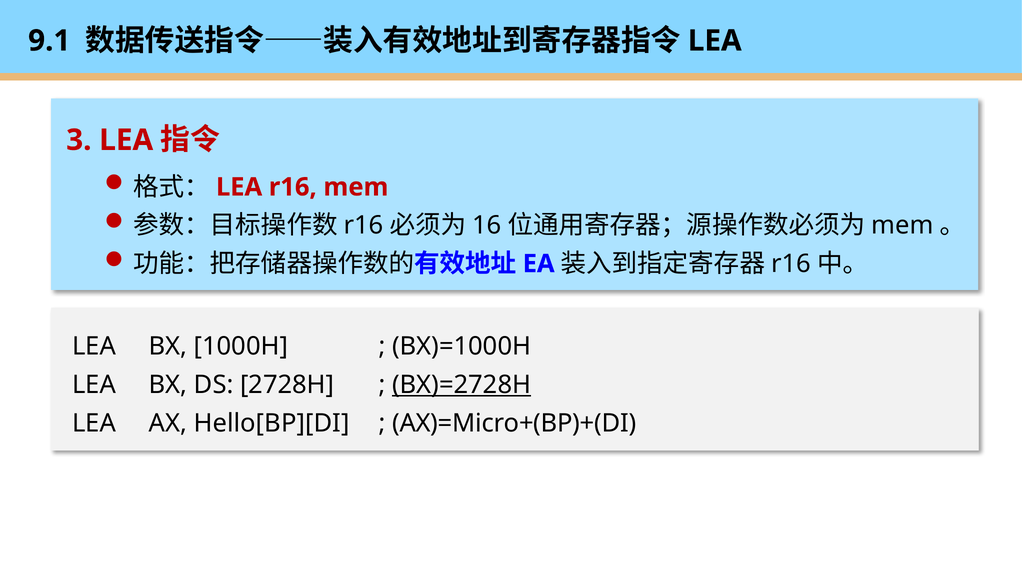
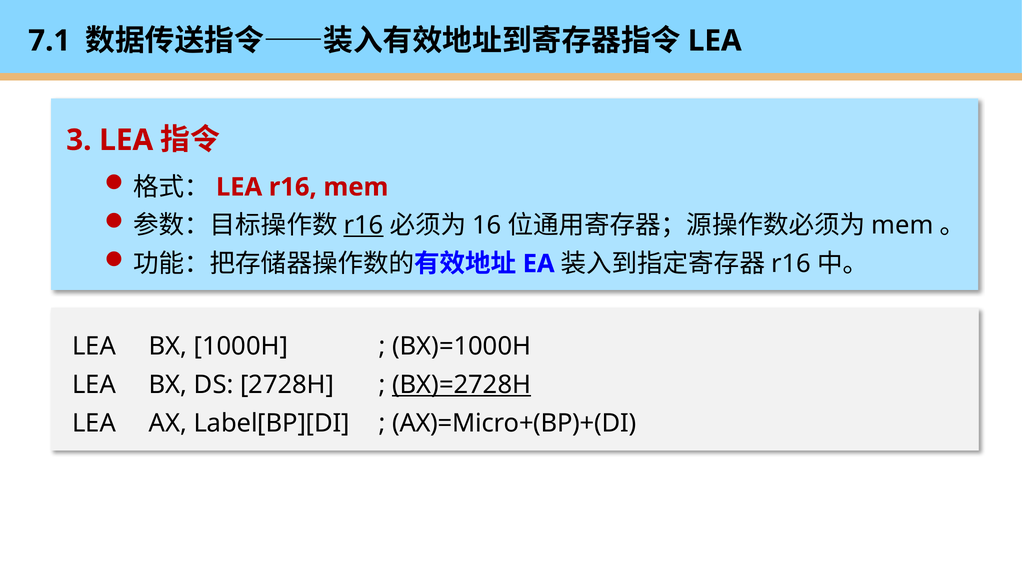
9.1: 9.1 -> 7.1
r16 at (364, 225) underline: none -> present
Hello[BP][DI: Hello[BP][DI -> Label[BP][DI
